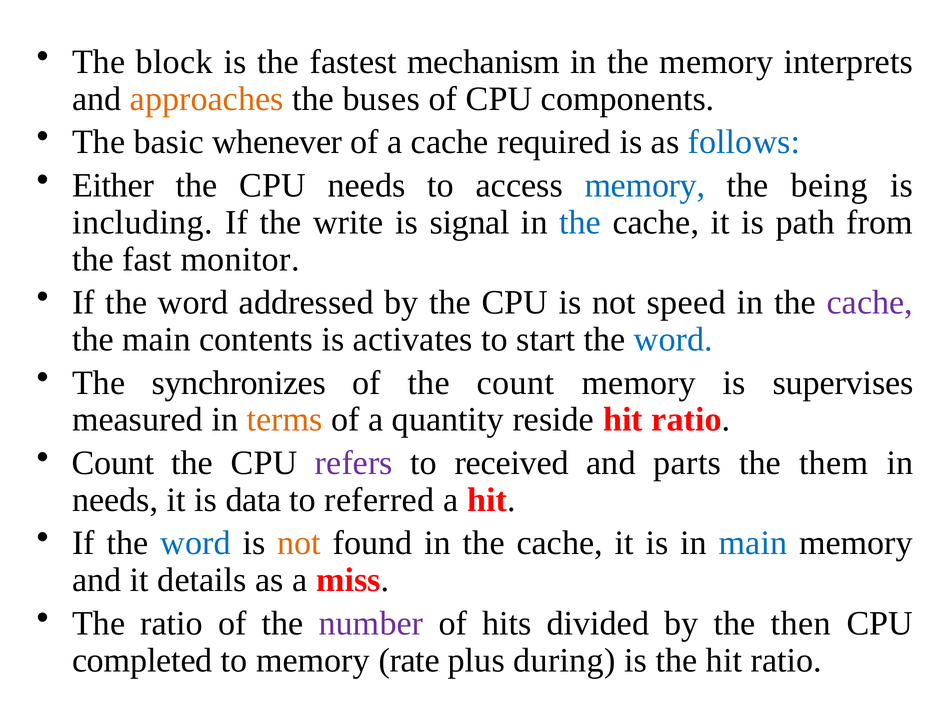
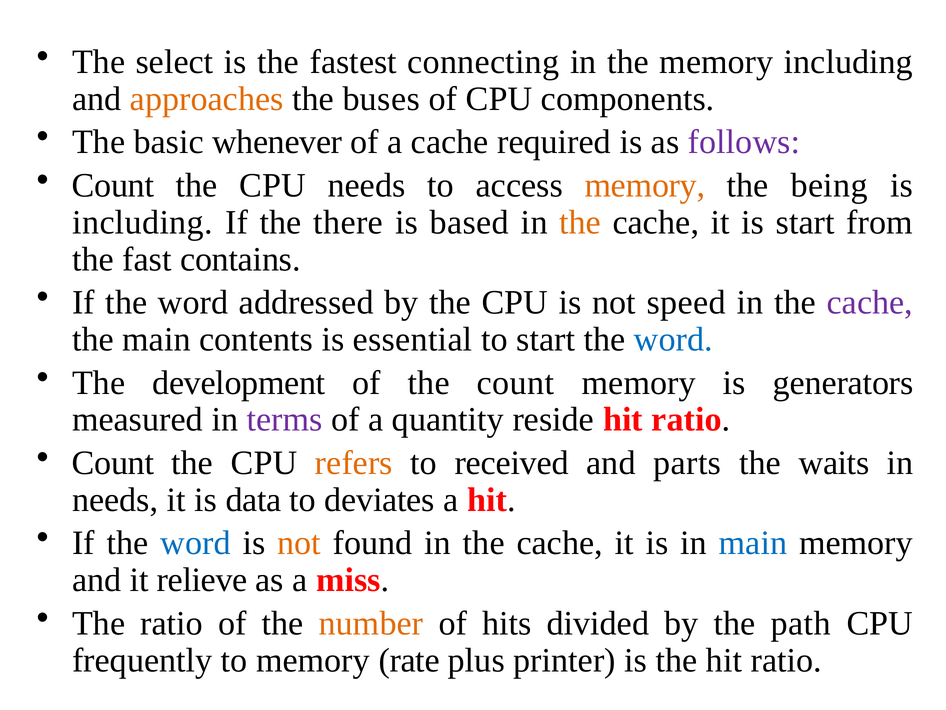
block: block -> select
mechanism: mechanism -> connecting
memory interprets: interprets -> including
follows colour: blue -> purple
Either at (113, 185): Either -> Count
memory at (645, 185) colour: blue -> orange
write: write -> there
signal: signal -> based
the at (580, 222) colour: blue -> orange
is path: path -> start
monitor: monitor -> contains
activates: activates -> essential
synchronizes: synchronizes -> development
supervises: supervises -> generators
terms colour: orange -> purple
refers colour: purple -> orange
them: them -> waits
referred: referred -> deviates
details: details -> relieve
number colour: purple -> orange
then: then -> path
completed: completed -> frequently
during: during -> printer
